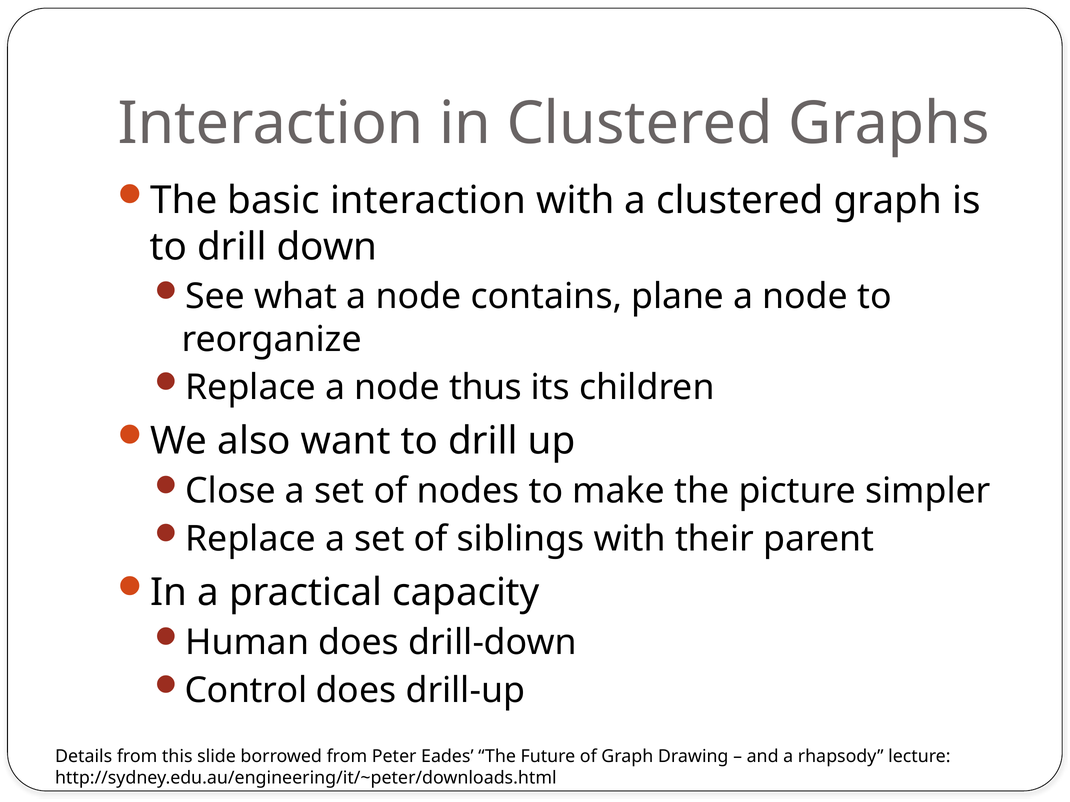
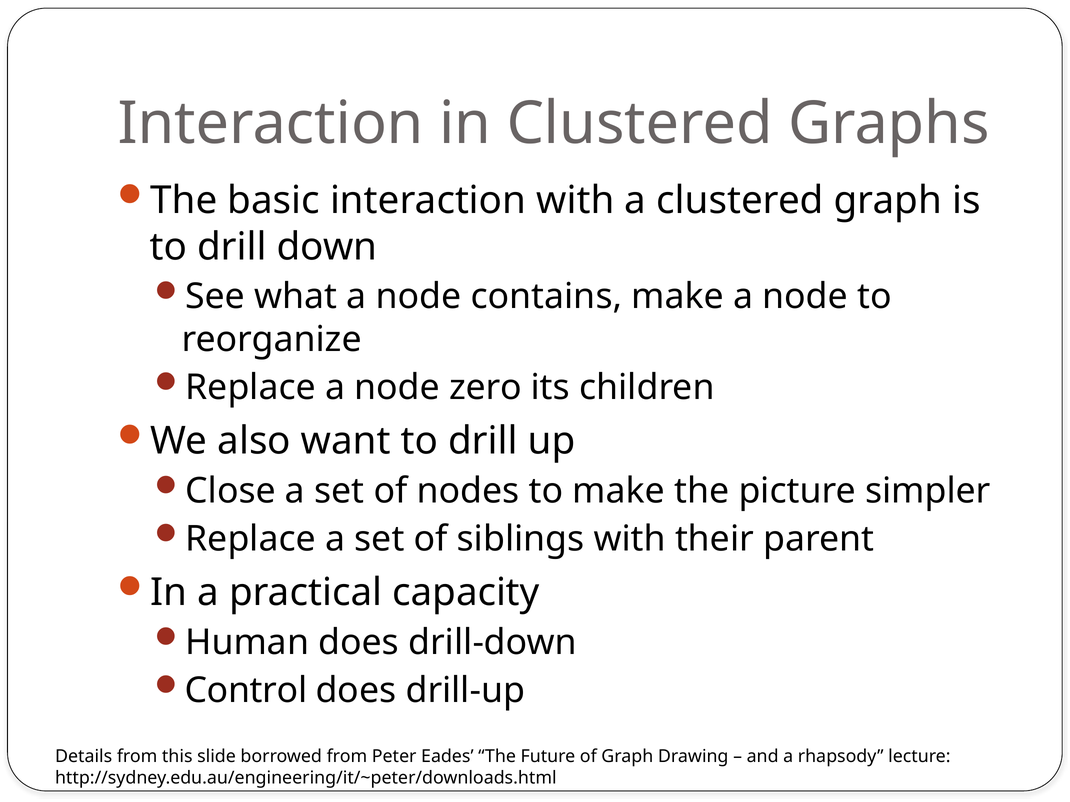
contains plane: plane -> make
thus: thus -> zero
